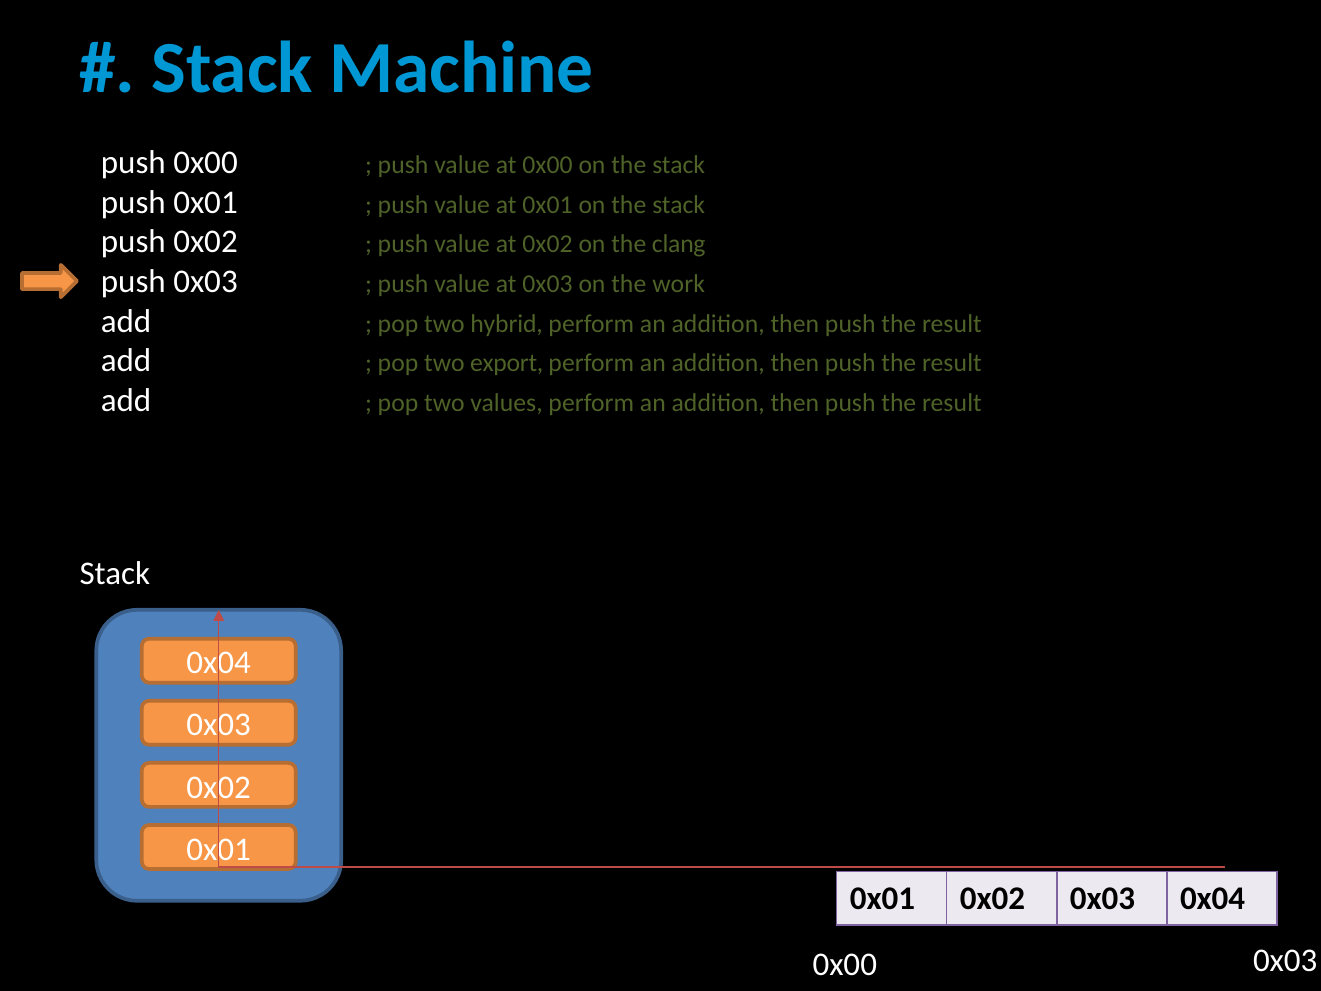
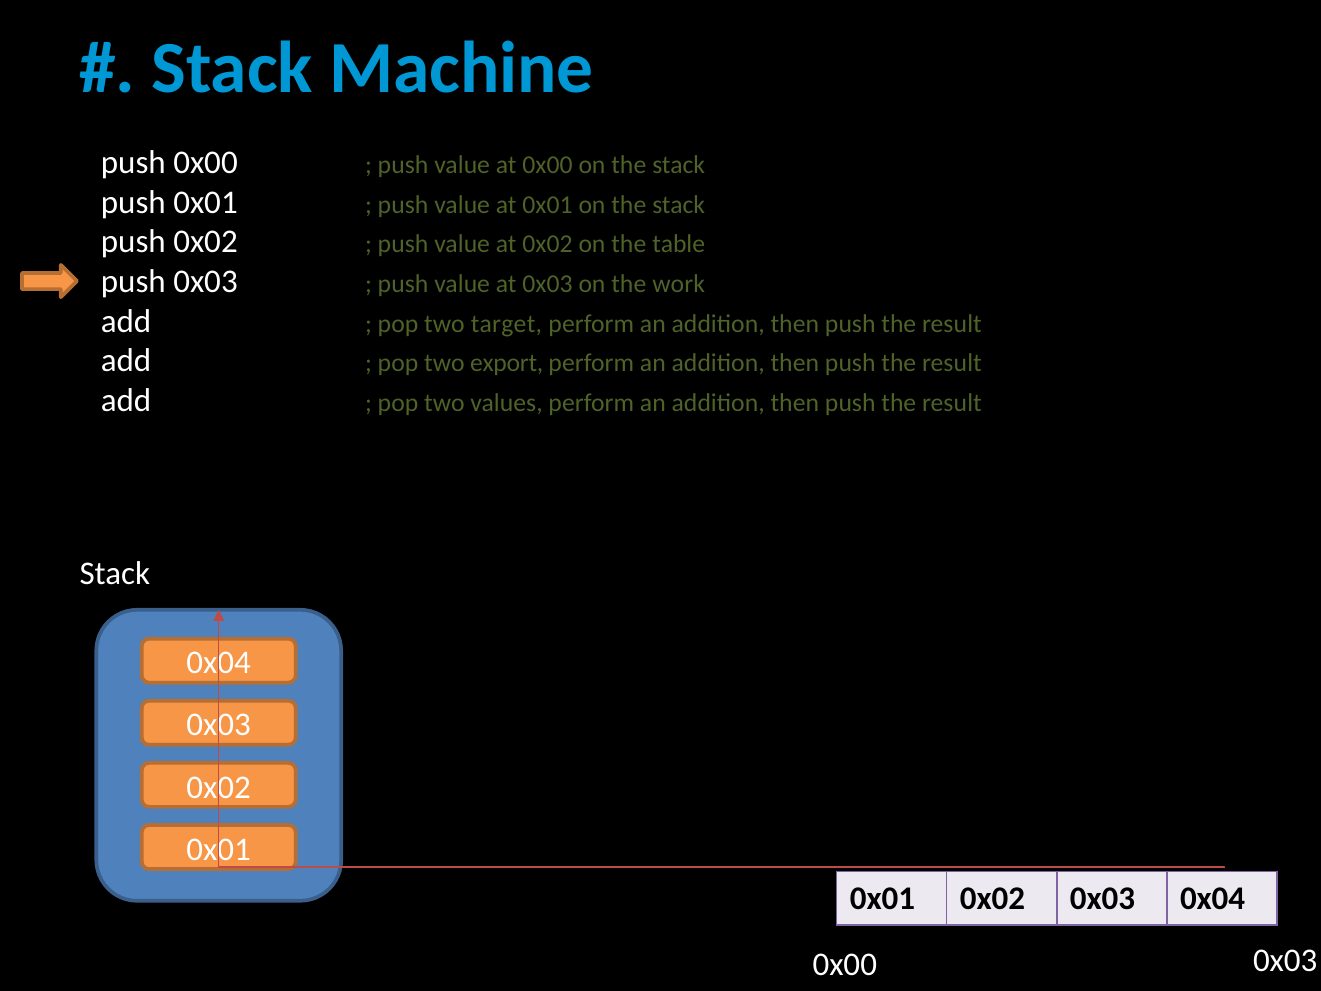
clang: clang -> table
hybrid: hybrid -> target
